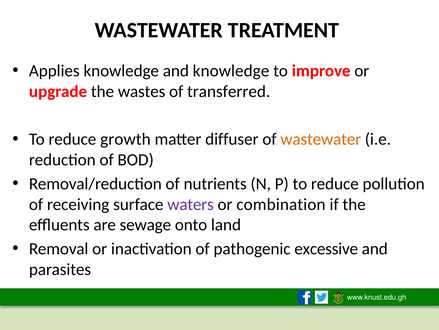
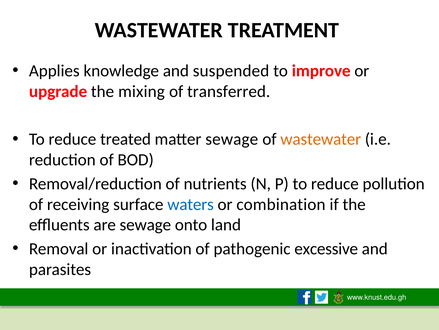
and knowledge: knowledge -> suspended
wastes: wastes -> mixing
growth: growth -> treated
matter diffuser: diffuser -> sewage
waters colour: purple -> blue
